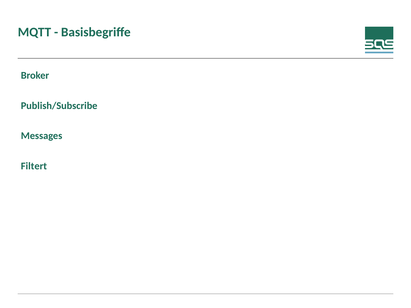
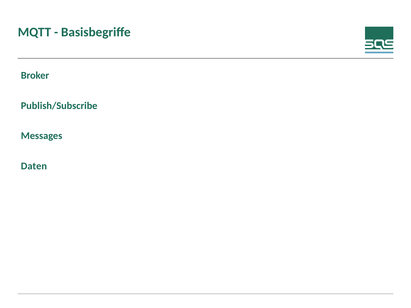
Filtert: Filtert -> Daten
